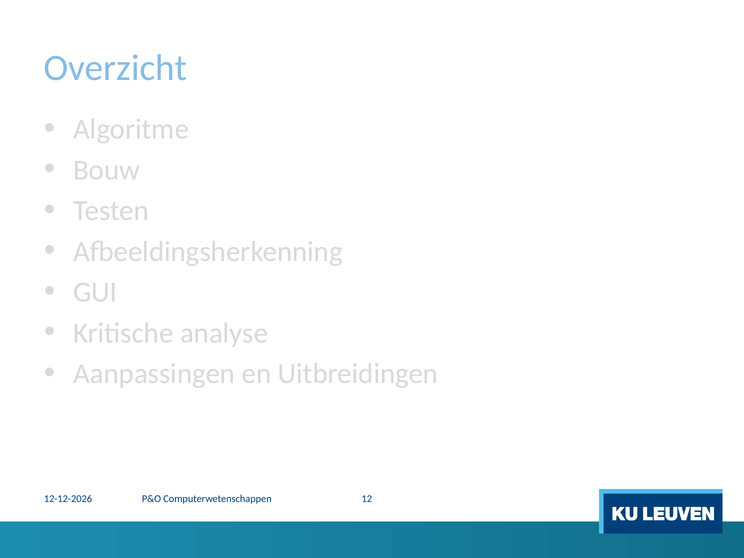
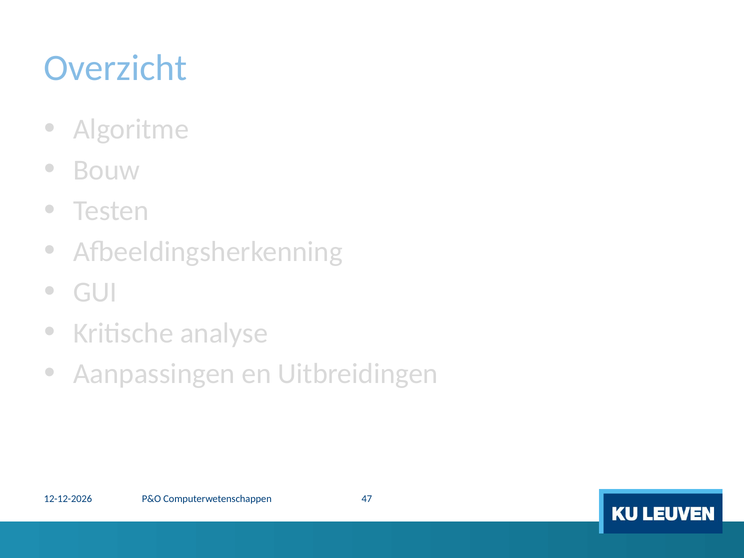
12: 12 -> 47
